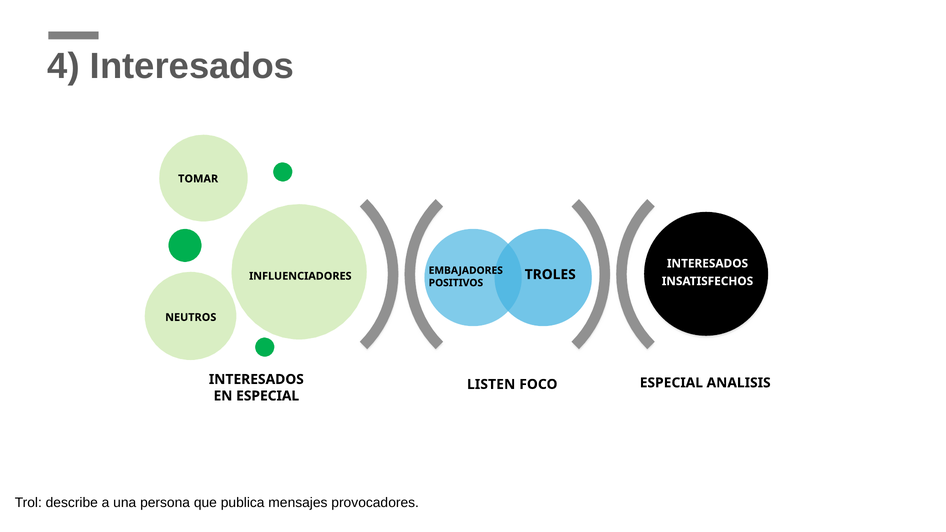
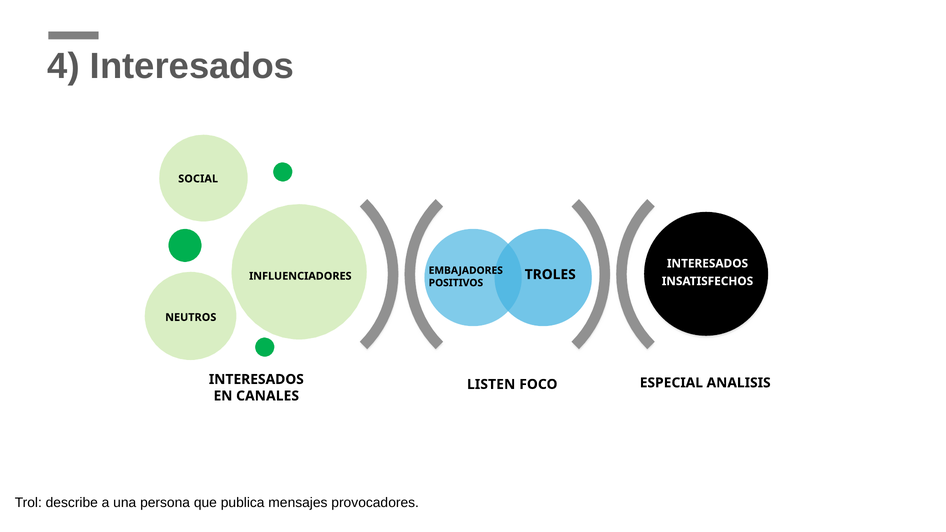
TOMAR: TOMAR -> SOCIAL
EN ESPECIAL: ESPECIAL -> CANALES
